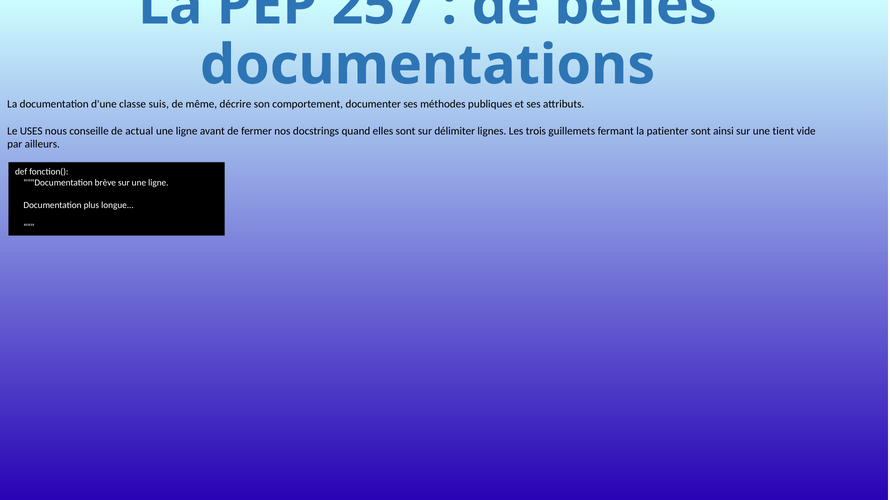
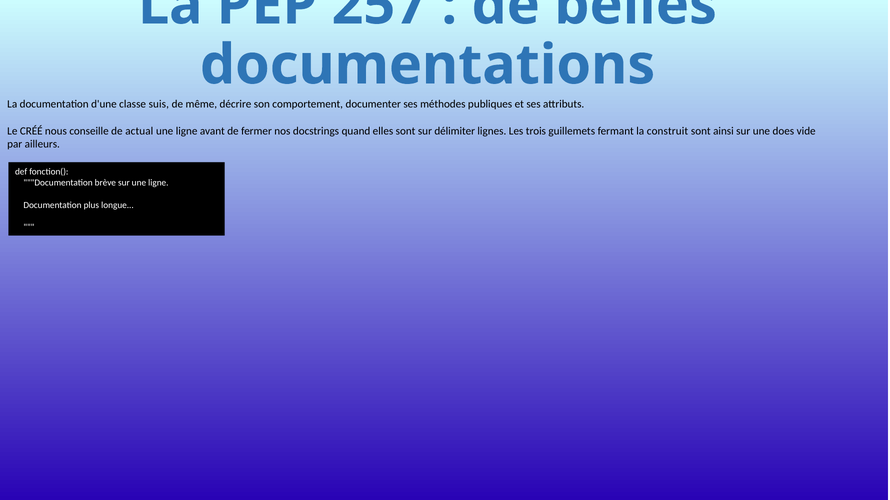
USES: USES -> CRÉÉ
patienter: patienter -> construit
tient: tient -> does
